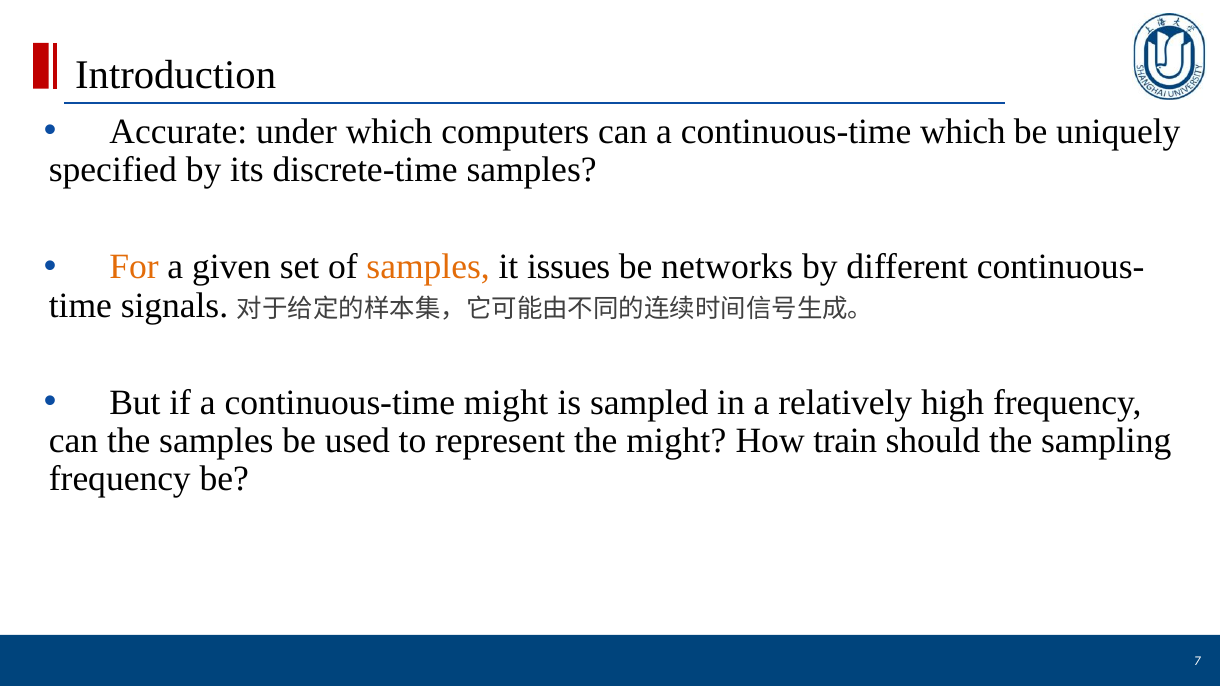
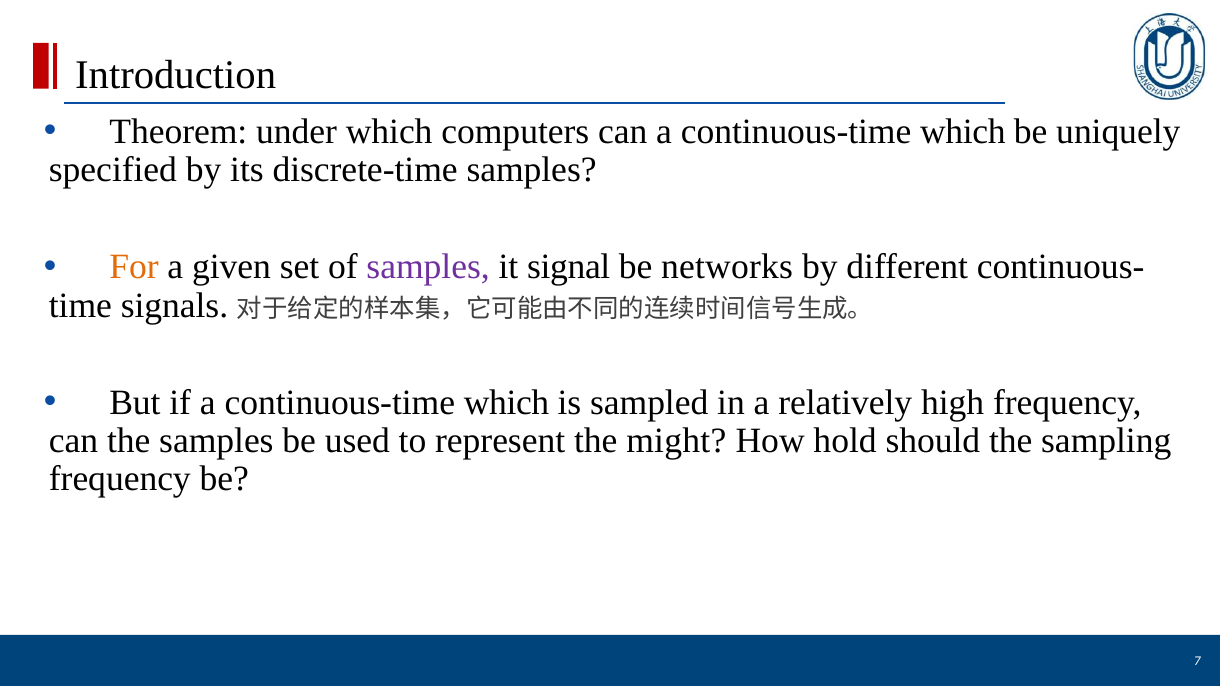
Accurate: Accurate -> Theorem
samples at (428, 267) colour: orange -> purple
issues: issues -> signal
if a continuous-time might: might -> which
train: train -> hold
